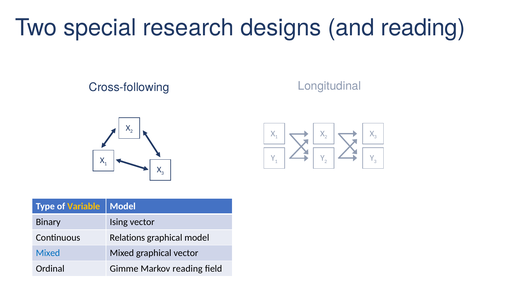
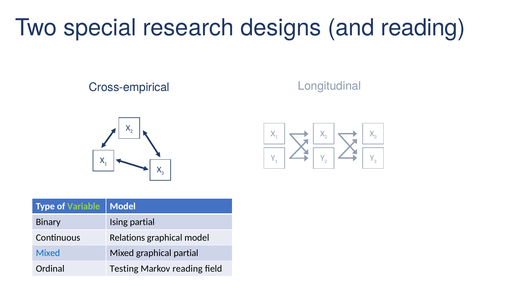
Cross-following: Cross-following -> Cross-empirical
Variable colour: yellow -> light green
Ising vector: vector -> partial
graphical vector: vector -> partial
Gimme: Gimme -> Testing
